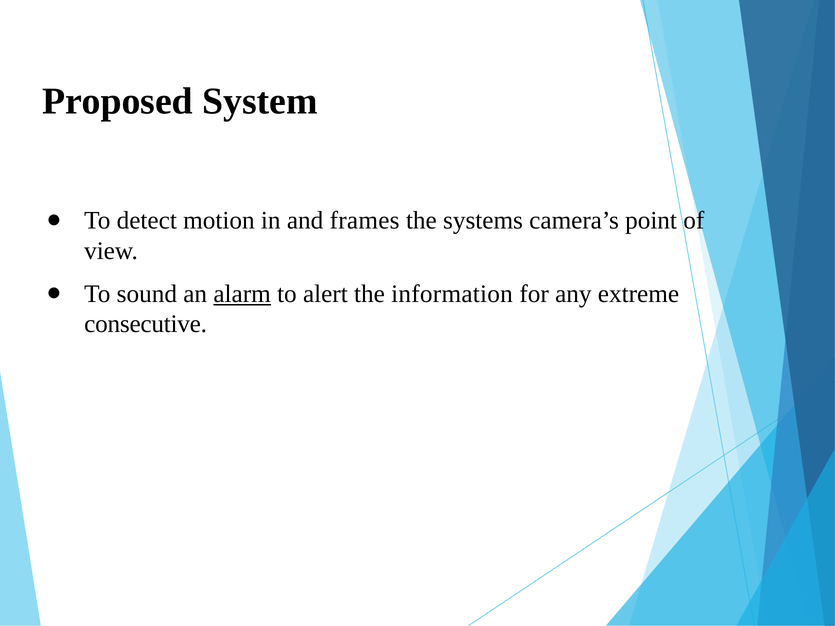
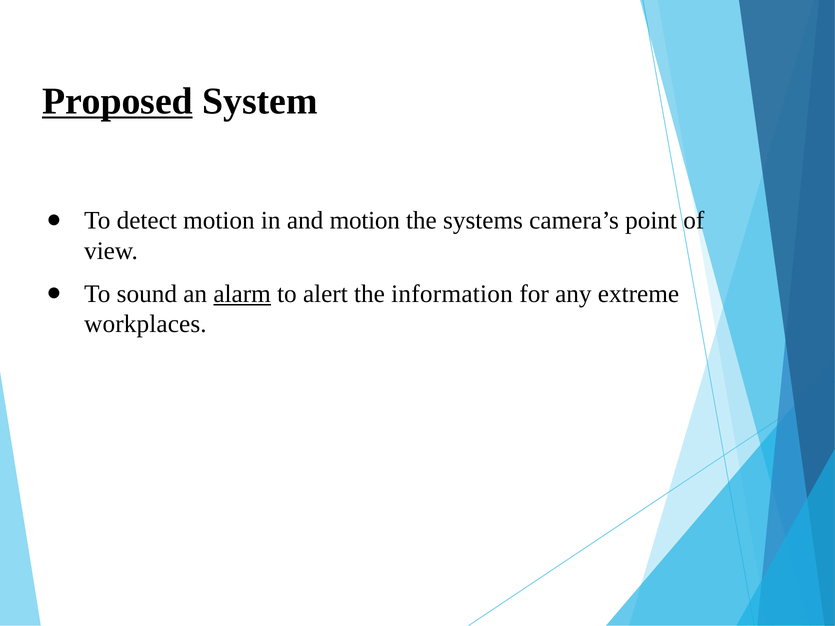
Proposed underline: none -> present
and frames: frames -> motion
consecutive: consecutive -> workplaces
